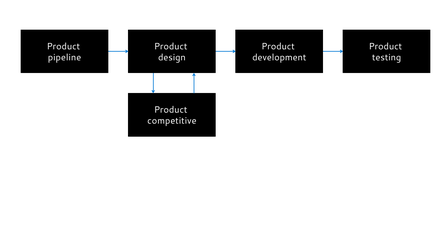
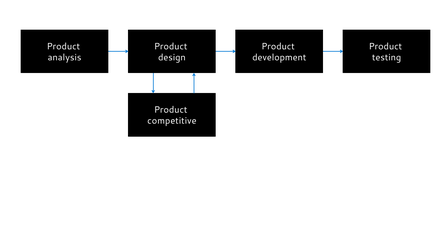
pipeline: pipeline -> analysis
